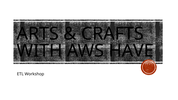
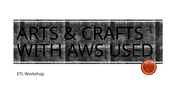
HAVE: HAVE -> USED
